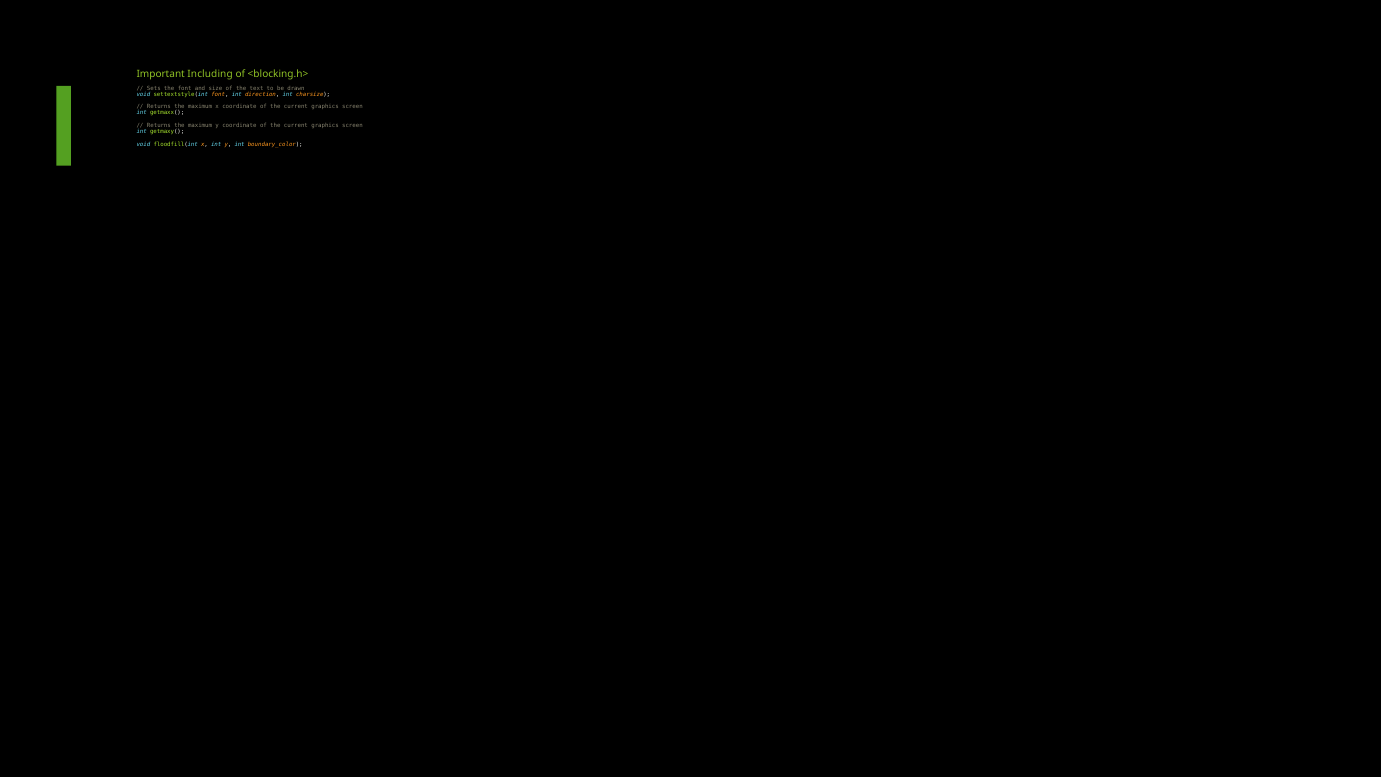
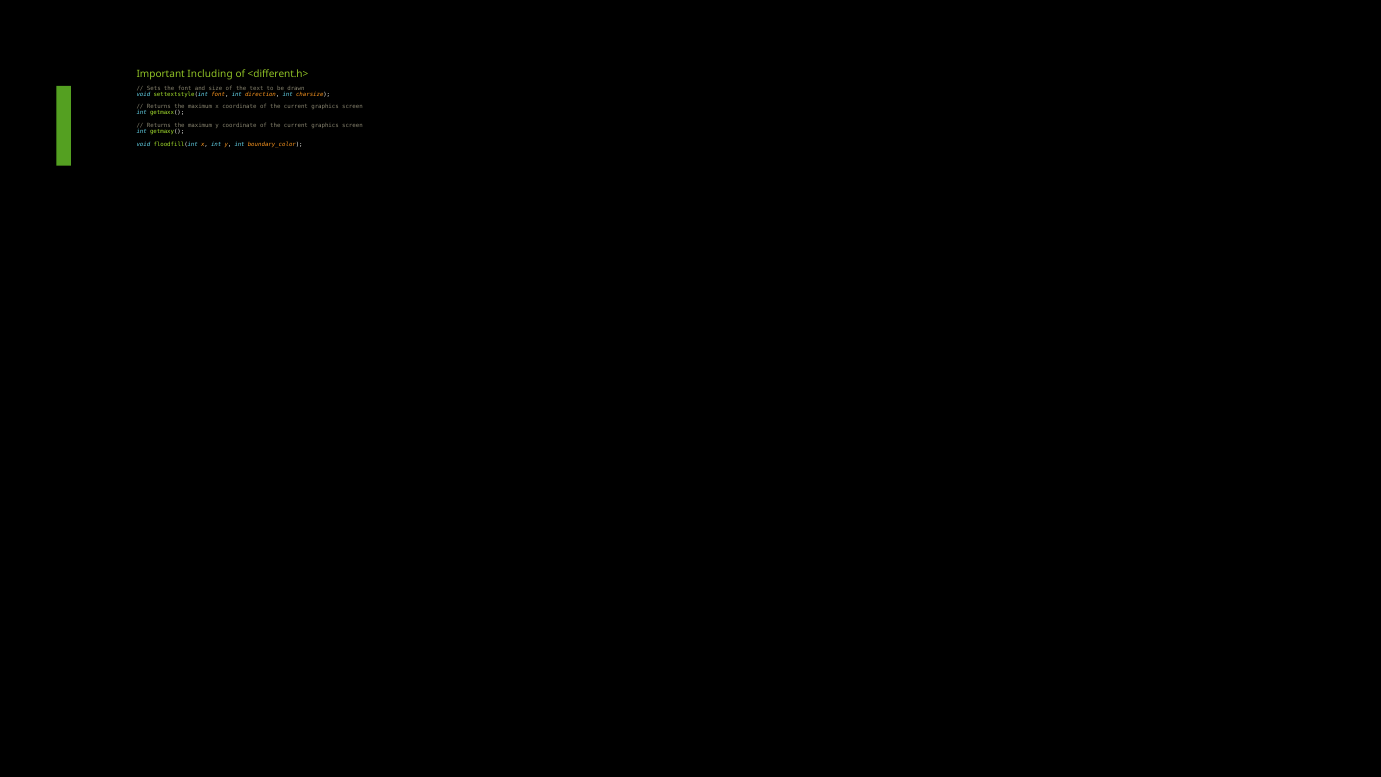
<blocking.h>: <blocking.h> -> <different.h>
